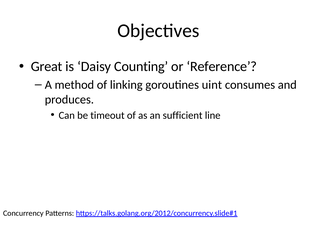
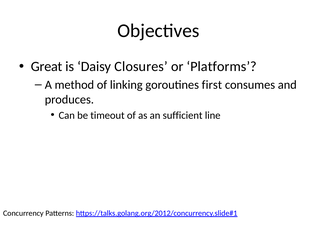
Counting: Counting -> Closures
Reference: Reference -> Platforms
uint: uint -> first
